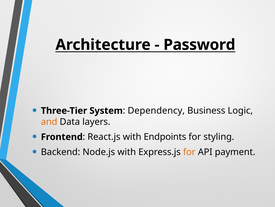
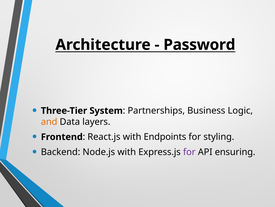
Dependency: Dependency -> Partnerships
for at (189, 152) colour: orange -> purple
payment: payment -> ensuring
